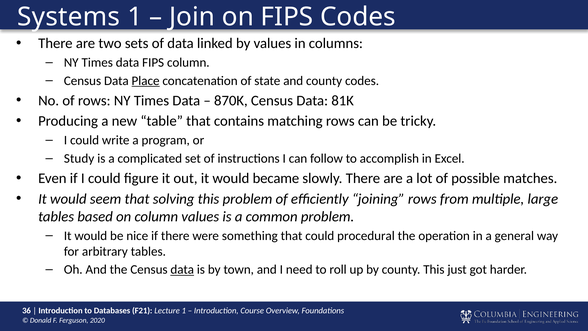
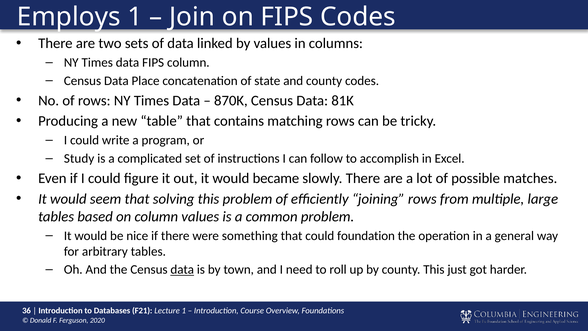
Systems: Systems -> Employs
Place underline: present -> none
procedural: procedural -> foundation
